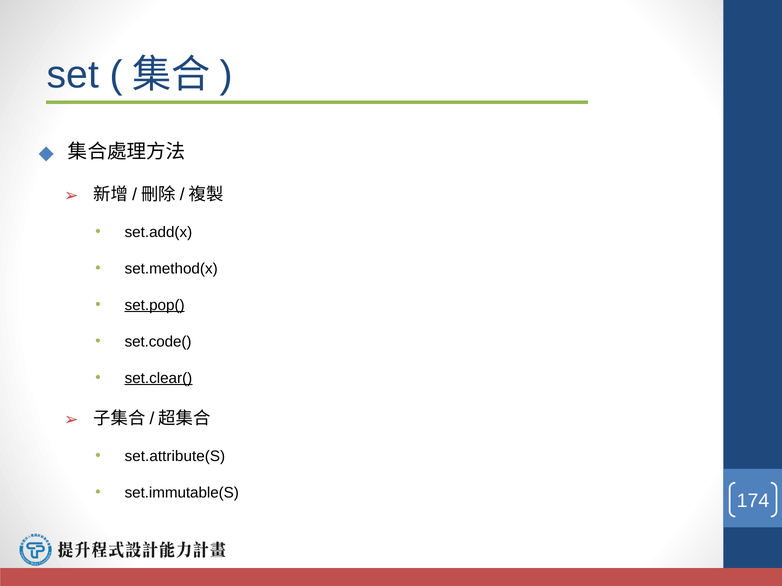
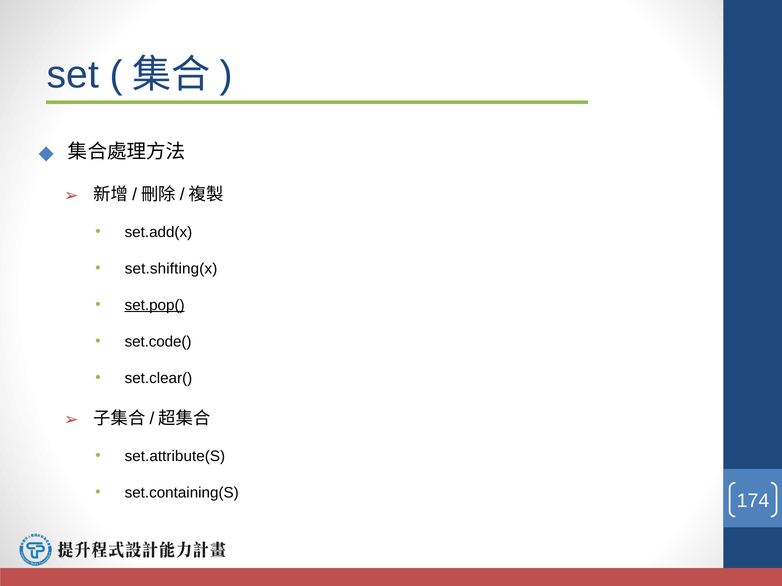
set.method(x: set.method(x -> set.shifting(x
set.clear( underline: present -> none
set.immutable(S: set.immutable(S -> set.containing(S
